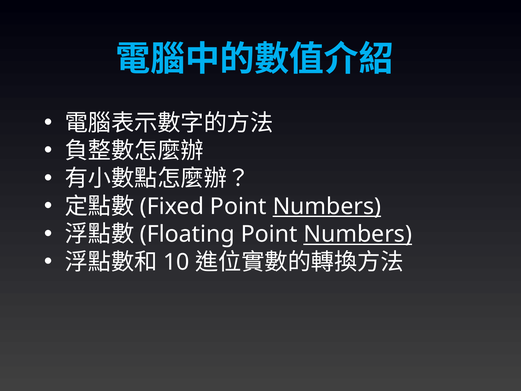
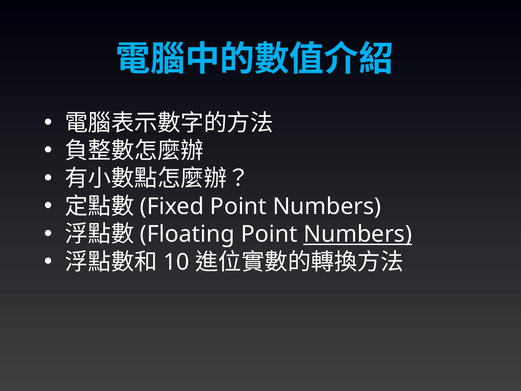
Numbers at (327, 206) underline: present -> none
